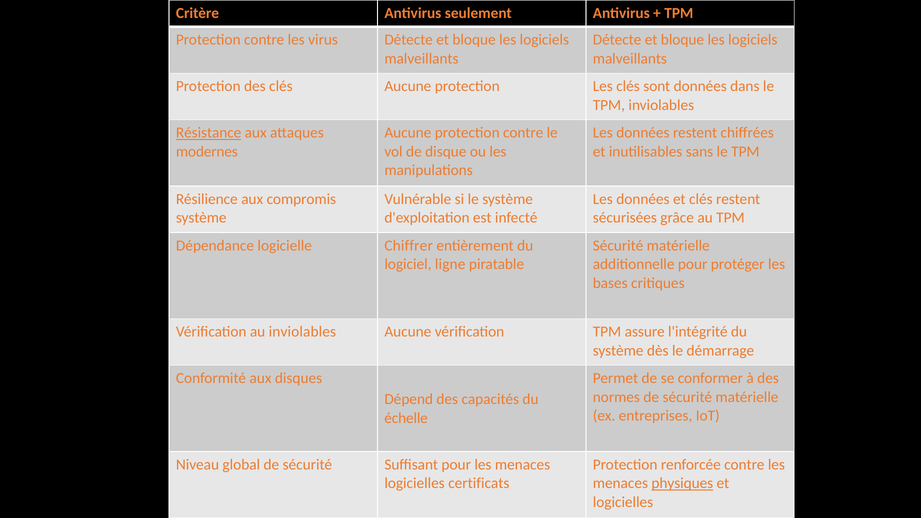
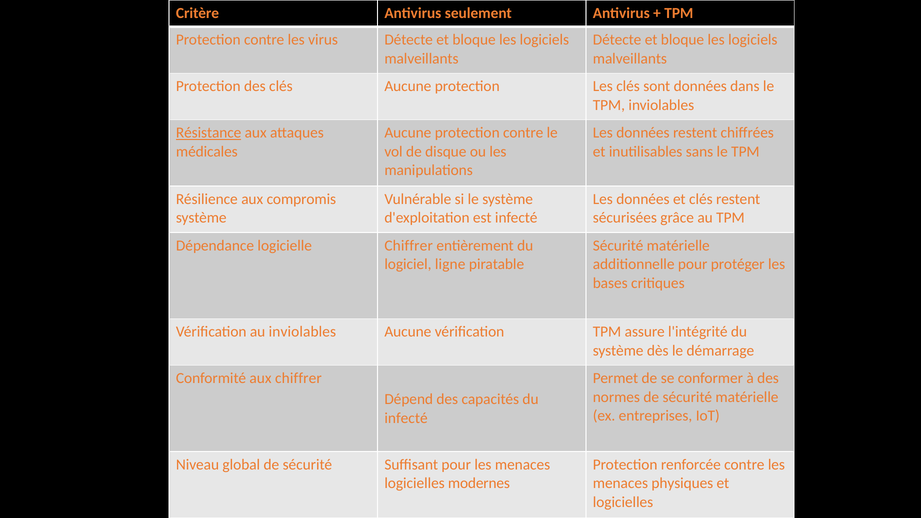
modernes: modernes -> médicales
aux disques: disques -> chiffrer
échelle at (406, 418): échelle -> infecté
certificats: certificats -> modernes
physiques underline: present -> none
